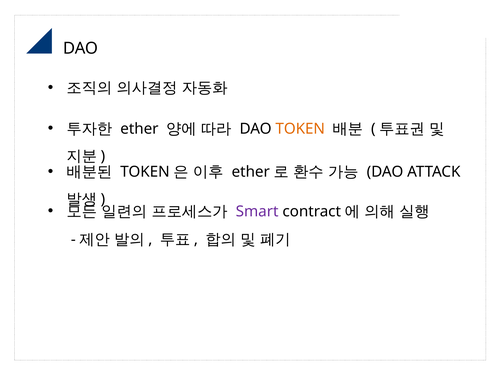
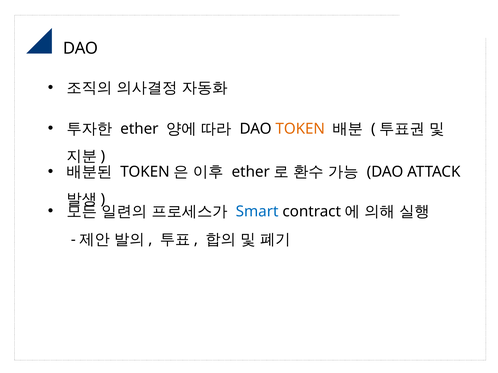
Smart colour: purple -> blue
